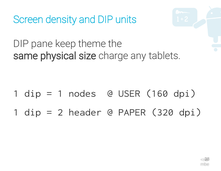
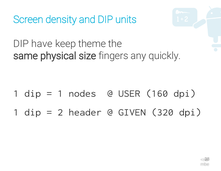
pane: pane -> have
charge: charge -> fingers
tablets: tablets -> quickly
PAPER: PAPER -> GIVEN
